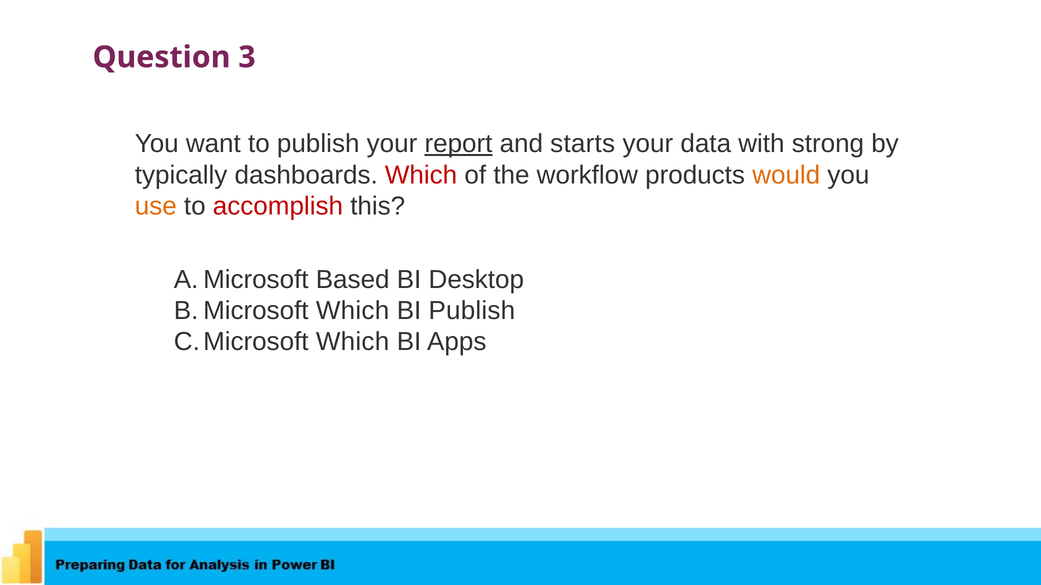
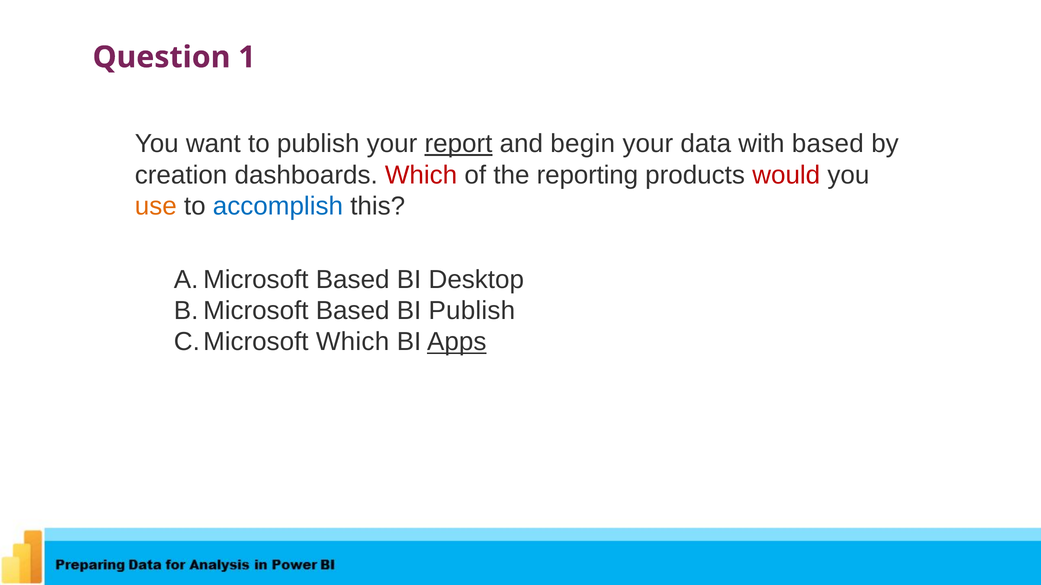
3: 3 -> 1
starts: starts -> begin
with strong: strong -> based
typically: typically -> creation
workflow: workflow -> reporting
would colour: orange -> red
accomplish colour: red -> blue
Which at (353, 311): Which -> Based
Apps underline: none -> present
